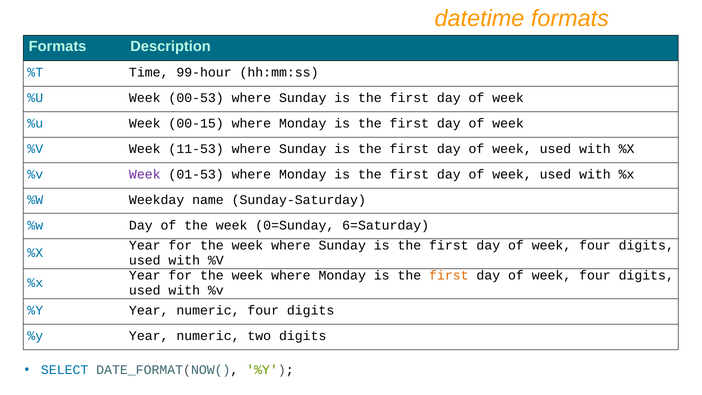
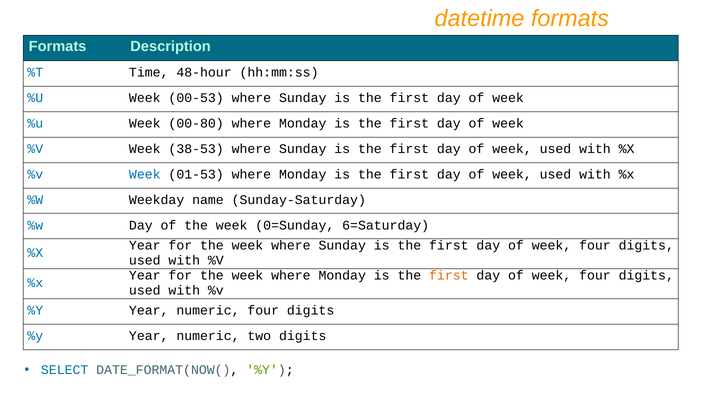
99-hour: 99-hour -> 48-hour
00-15: 00-15 -> 00-80
11-53: 11-53 -> 38-53
Week at (145, 174) colour: purple -> blue
